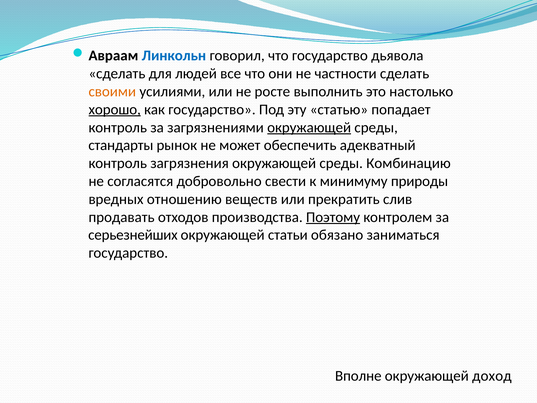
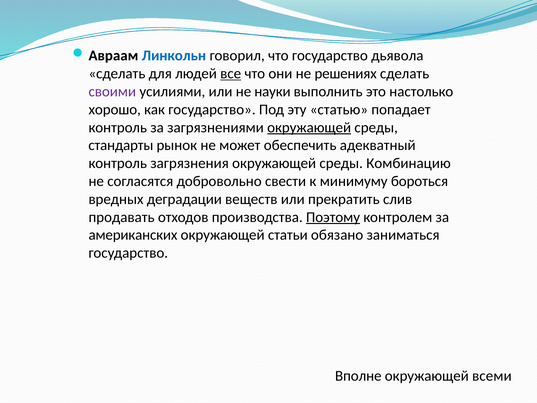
все underline: none -> present
частности: частности -> решениях
своими colour: orange -> purple
росте: росте -> науки
хорошо underline: present -> none
природы: природы -> бороться
отношению: отношению -> деградации
серьезнейших: серьезнейших -> американских
доход: доход -> всеми
